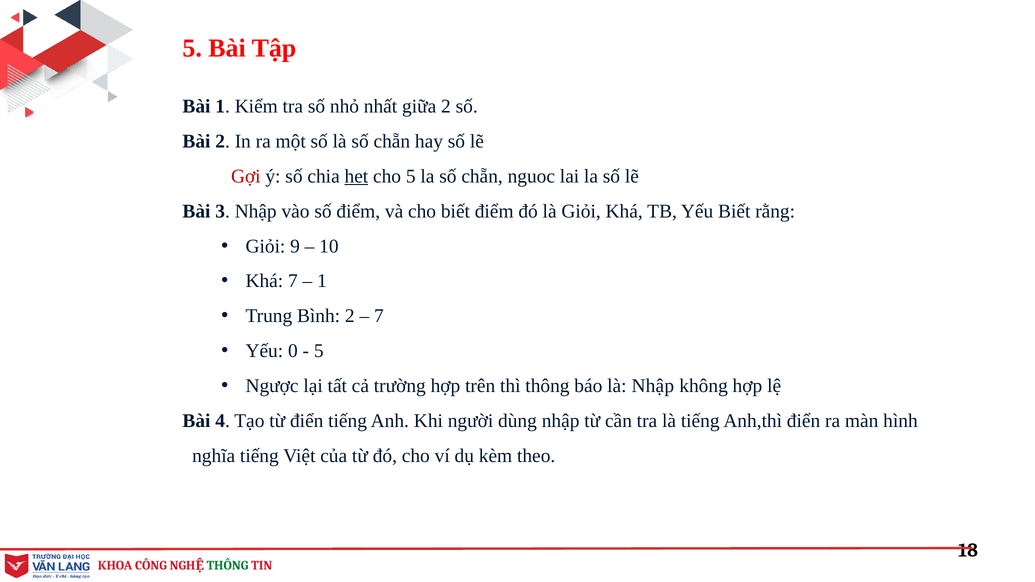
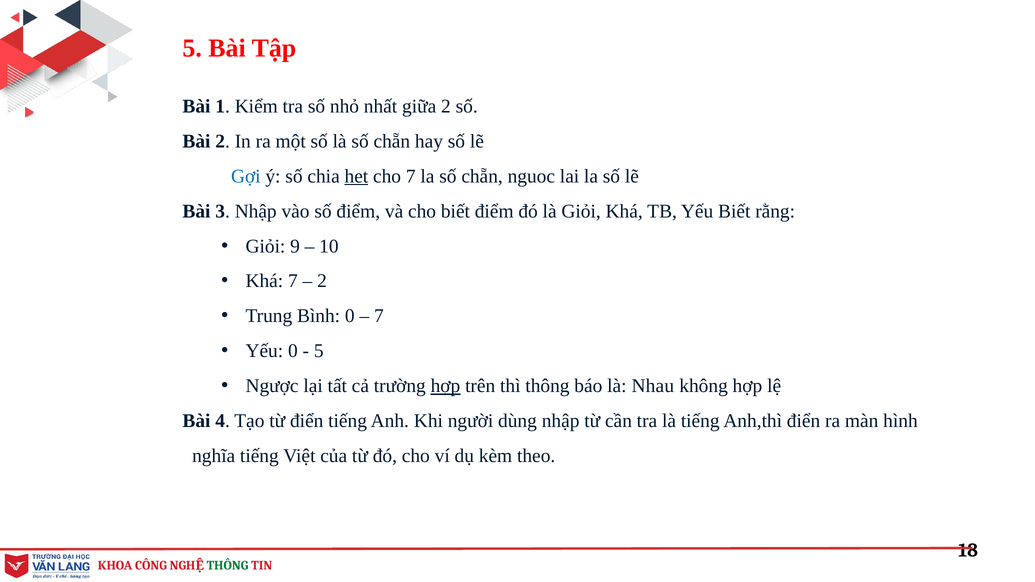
Gợi colour: red -> blue
cho 5: 5 -> 7
1 at (322, 281): 1 -> 2
Bình 2: 2 -> 0
hợp at (445, 386) underline: none -> present
là Nhập: Nhập -> Nhau
